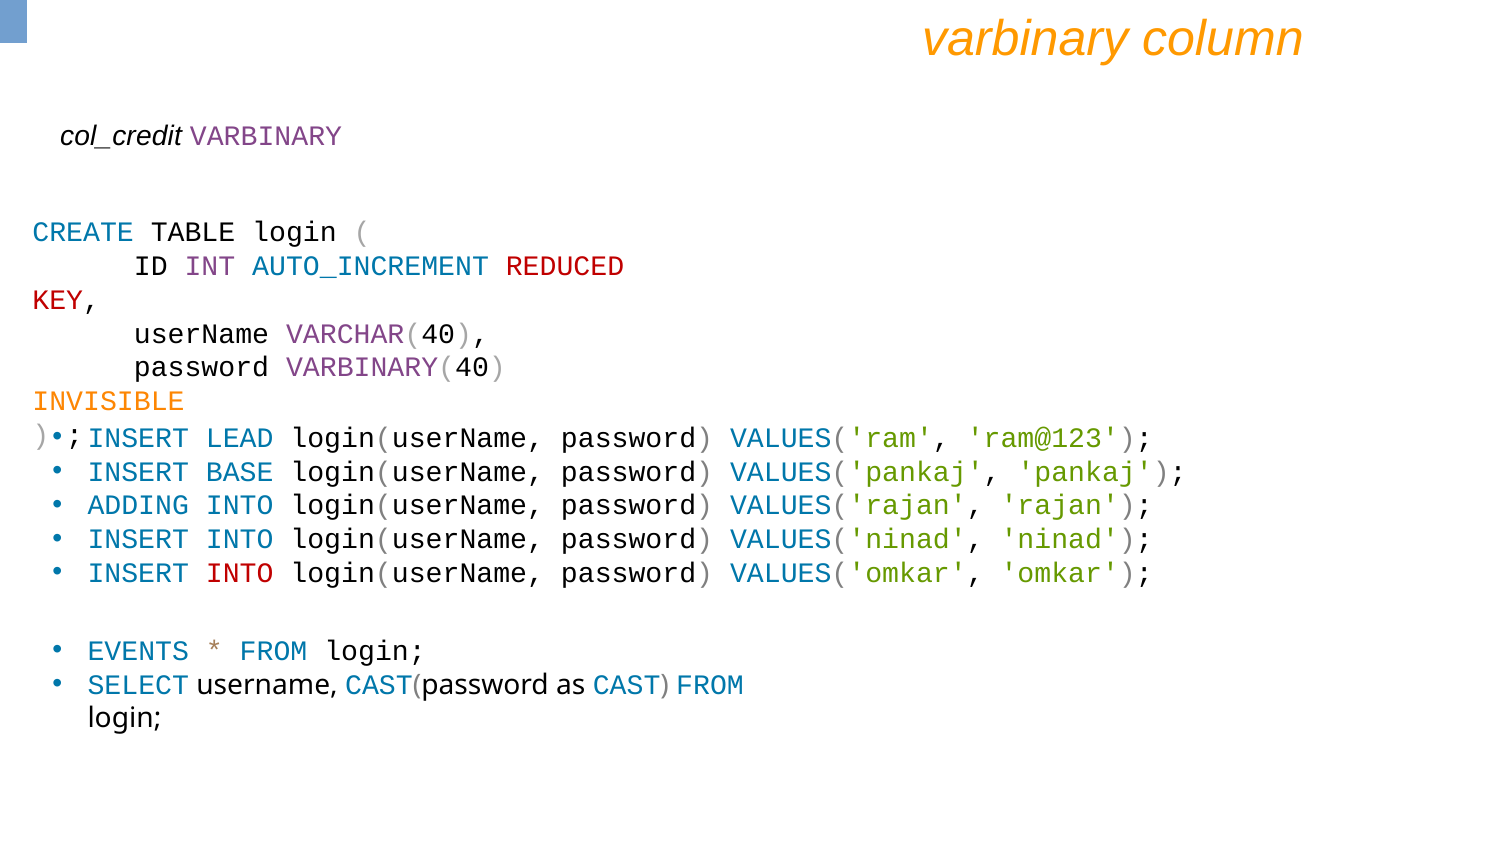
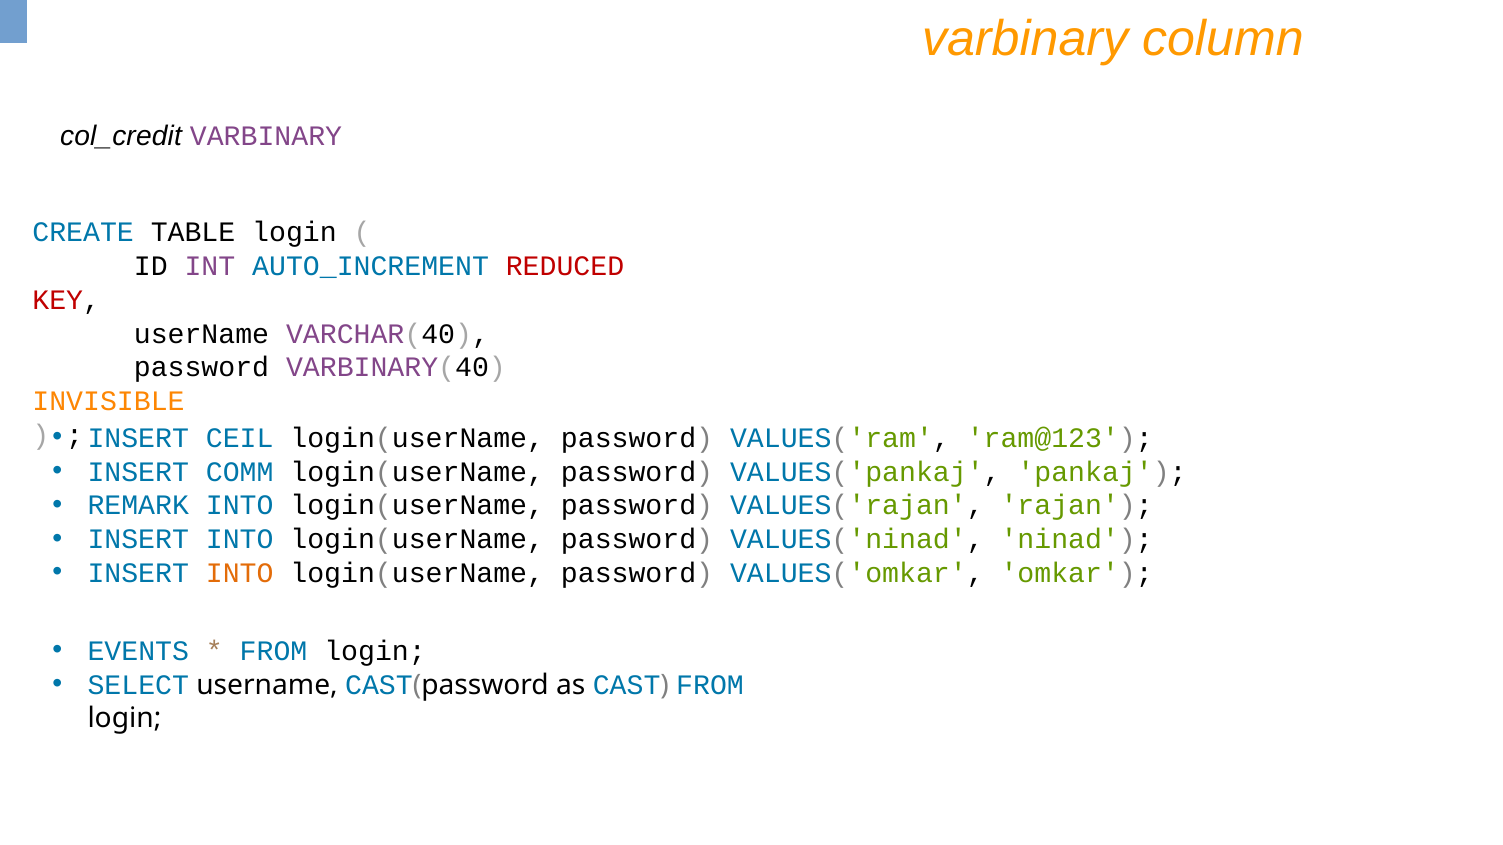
LEAD: LEAD -> CEIL
BASE: BASE -> COMM
ADDING: ADDING -> REMARK
INTO at (240, 573) colour: red -> orange
